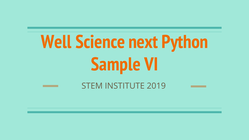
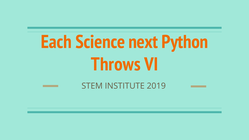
Well: Well -> Each
Sample: Sample -> Throws
